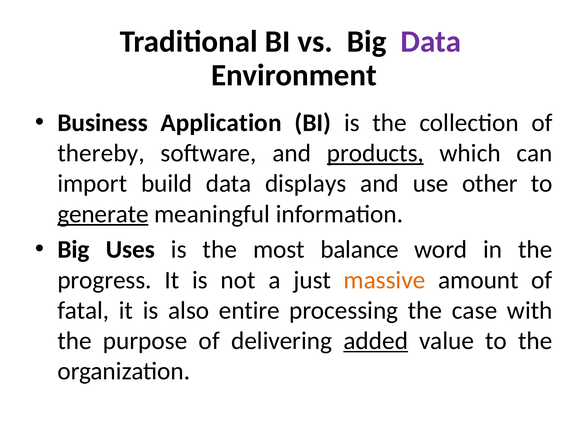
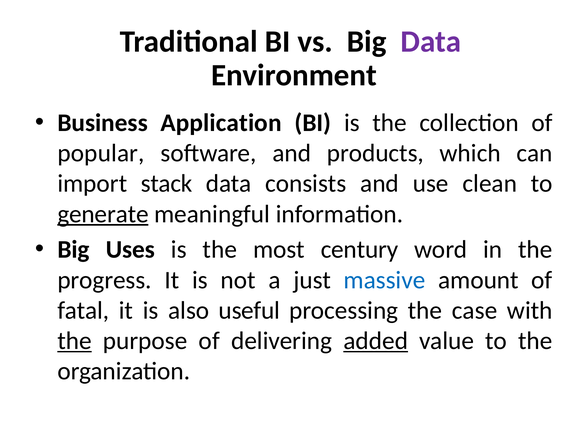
thereby: thereby -> popular
products underline: present -> none
build: build -> stack
displays: displays -> consists
other: other -> clean
balance: balance -> century
massive colour: orange -> blue
entire: entire -> useful
the at (74, 341) underline: none -> present
